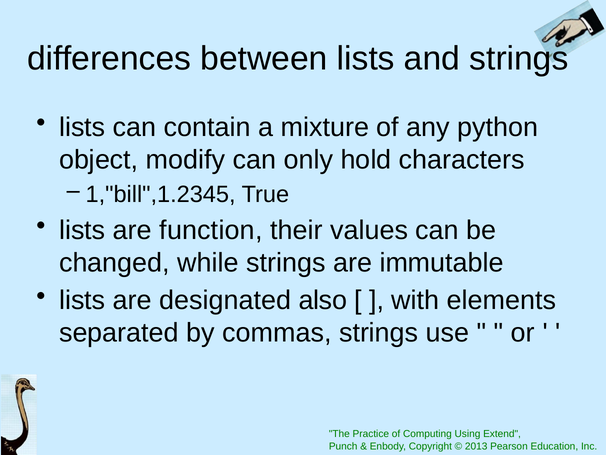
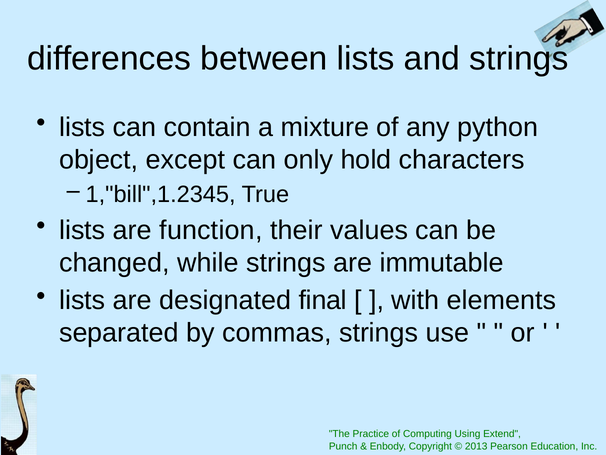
modify: modify -> except
also: also -> final
